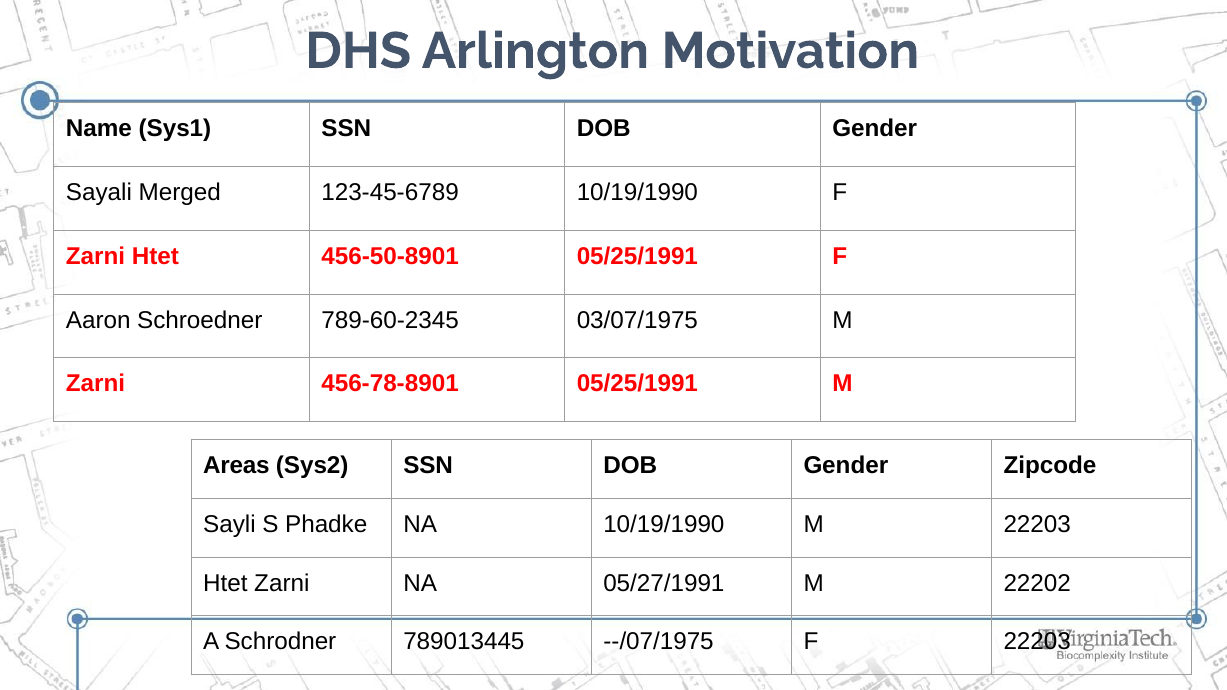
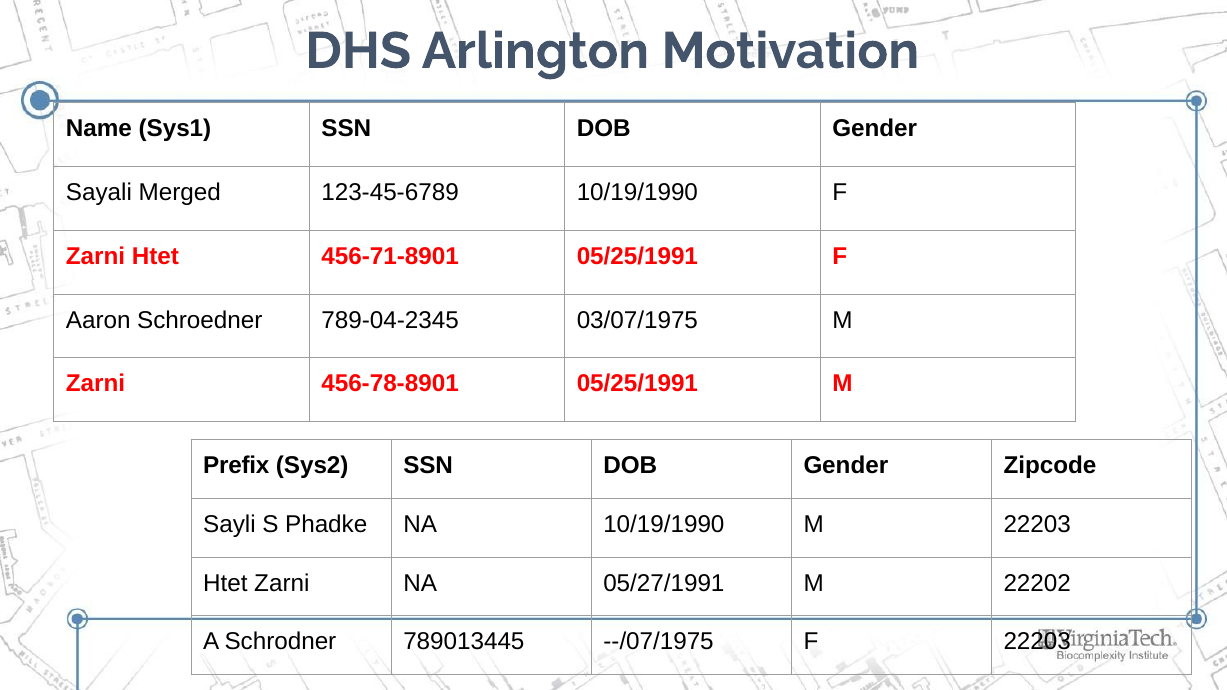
456-50-8901: 456-50-8901 -> 456-71-8901
789-60-2345: 789-60-2345 -> 789-04-2345
Areas: Areas -> Prefix
